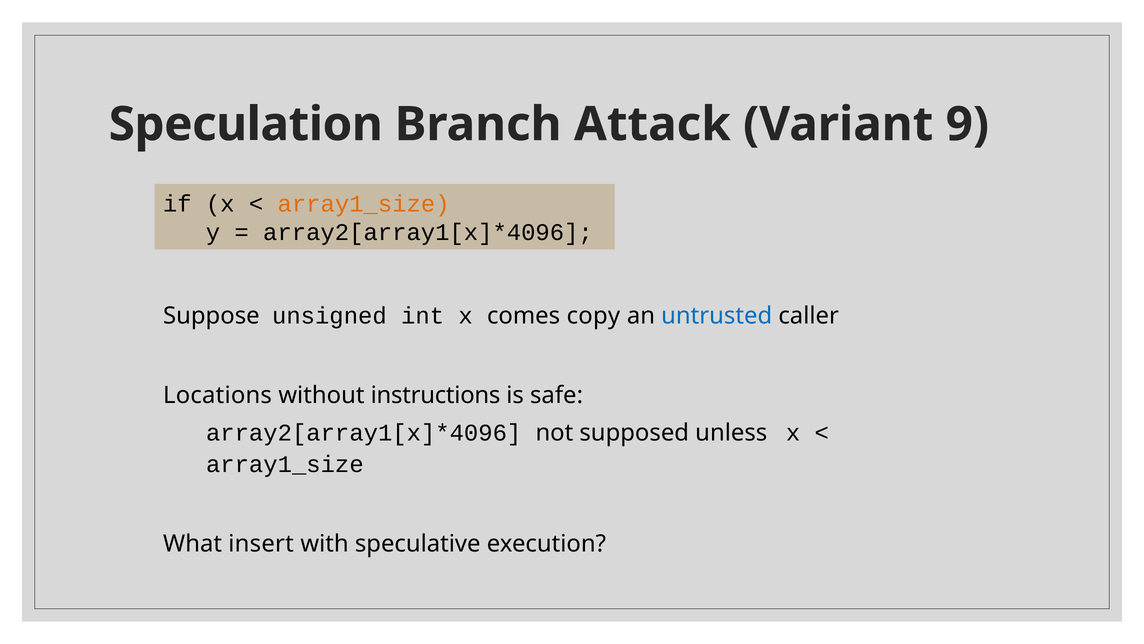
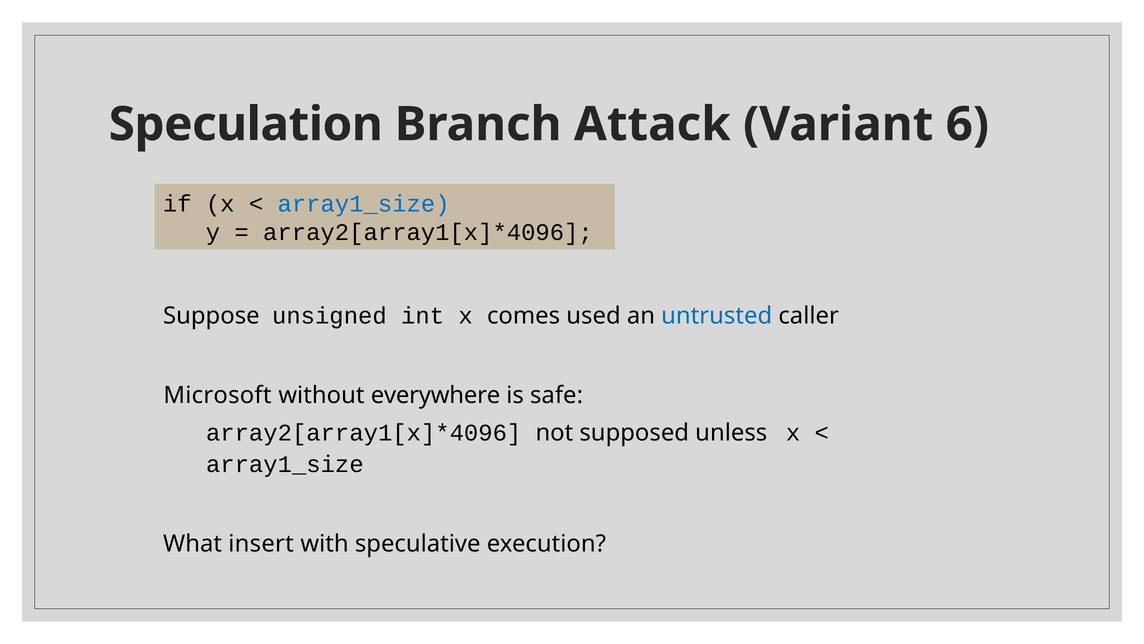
9: 9 -> 6
array1_size at (364, 204) colour: orange -> blue
copy: copy -> used
Locations: Locations -> Microsoft
instructions: instructions -> everywhere
